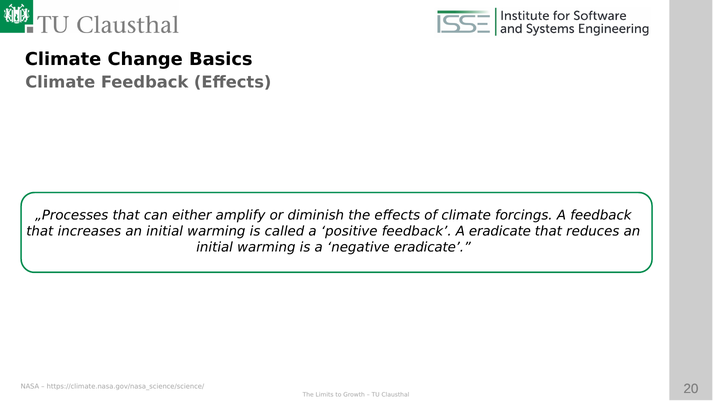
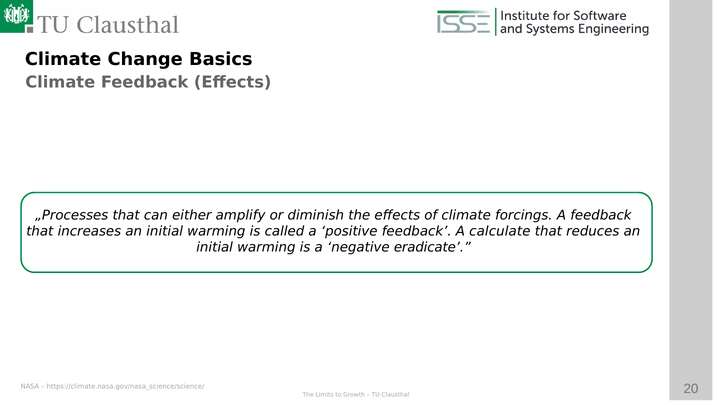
A eradicate: eradicate -> calculate
